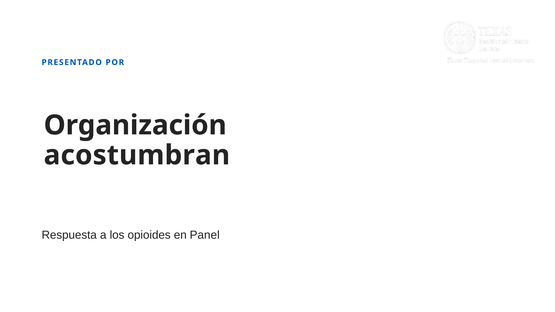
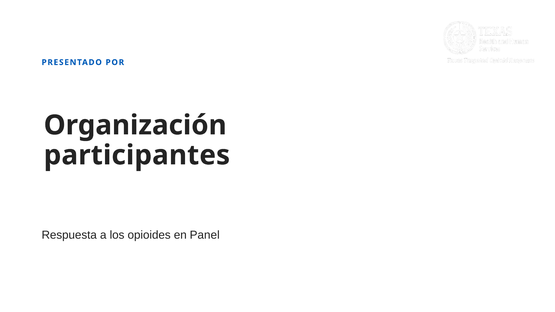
acostumbran: acostumbran -> participantes
